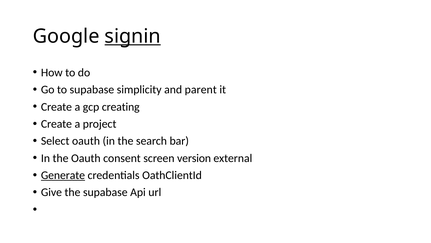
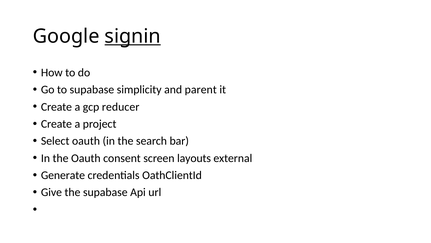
creating: creating -> reducer
version: version -> layouts
Generate underline: present -> none
